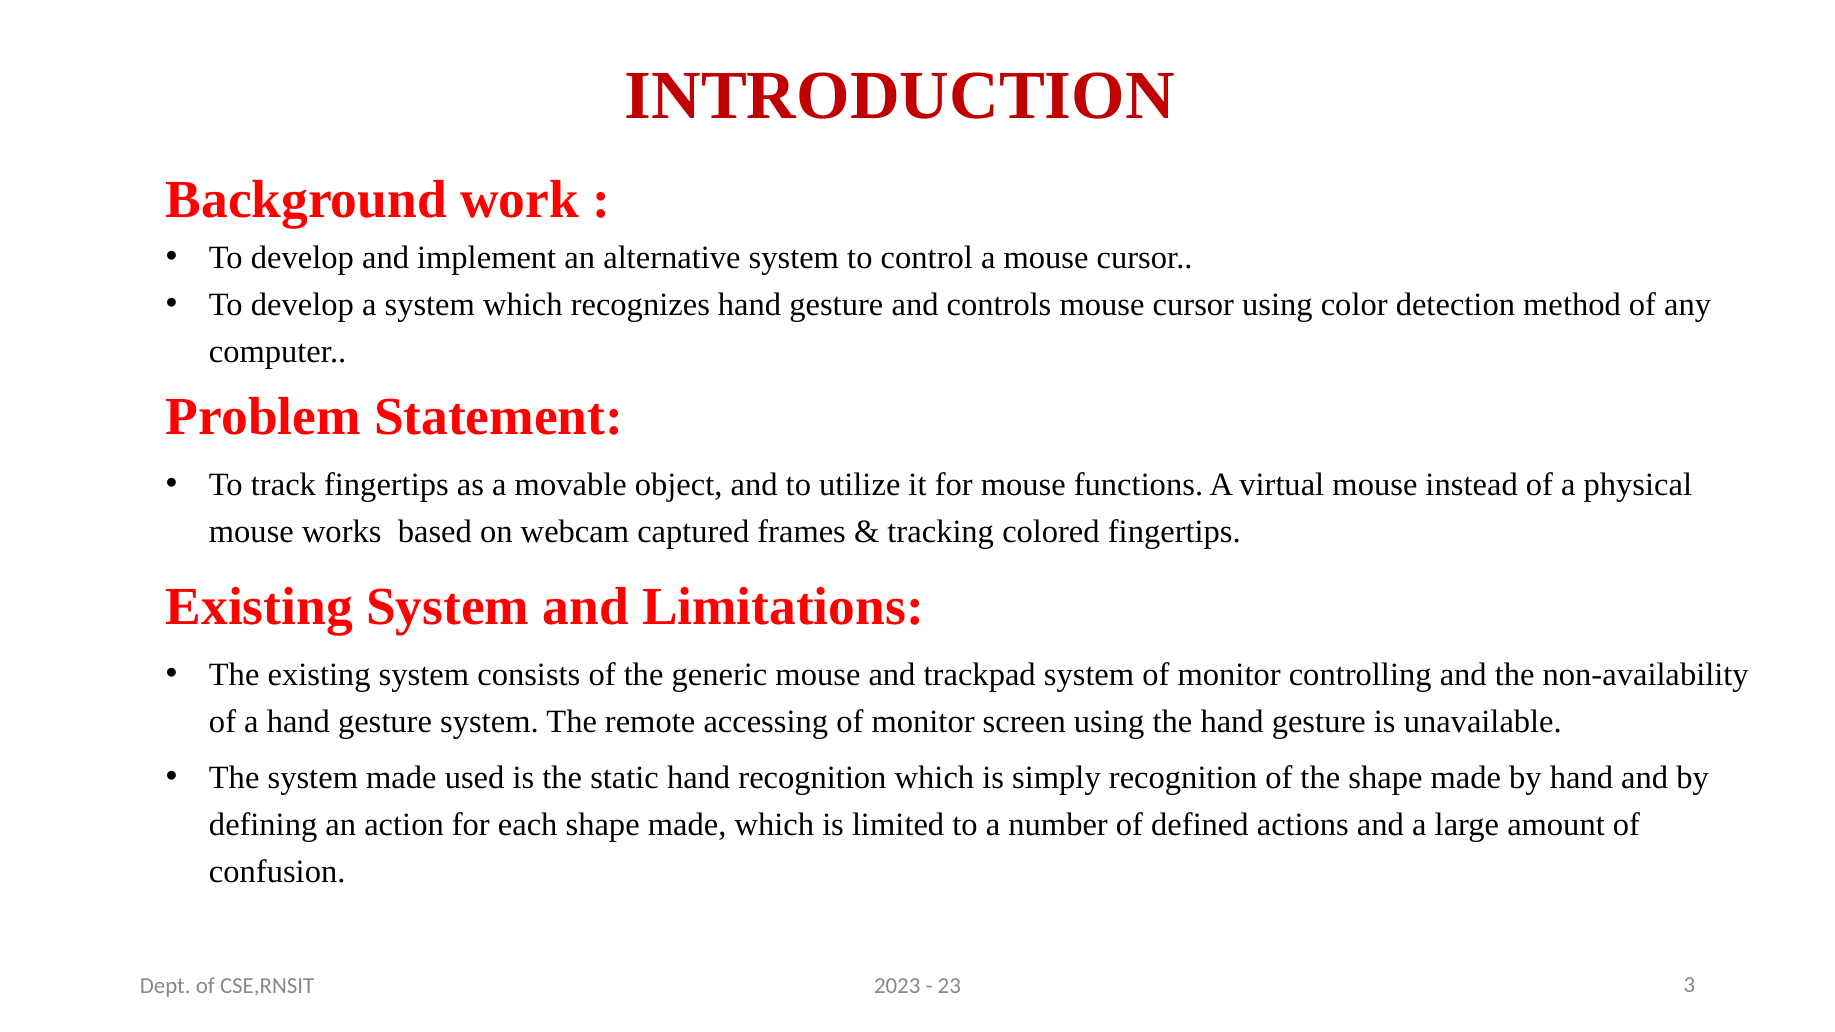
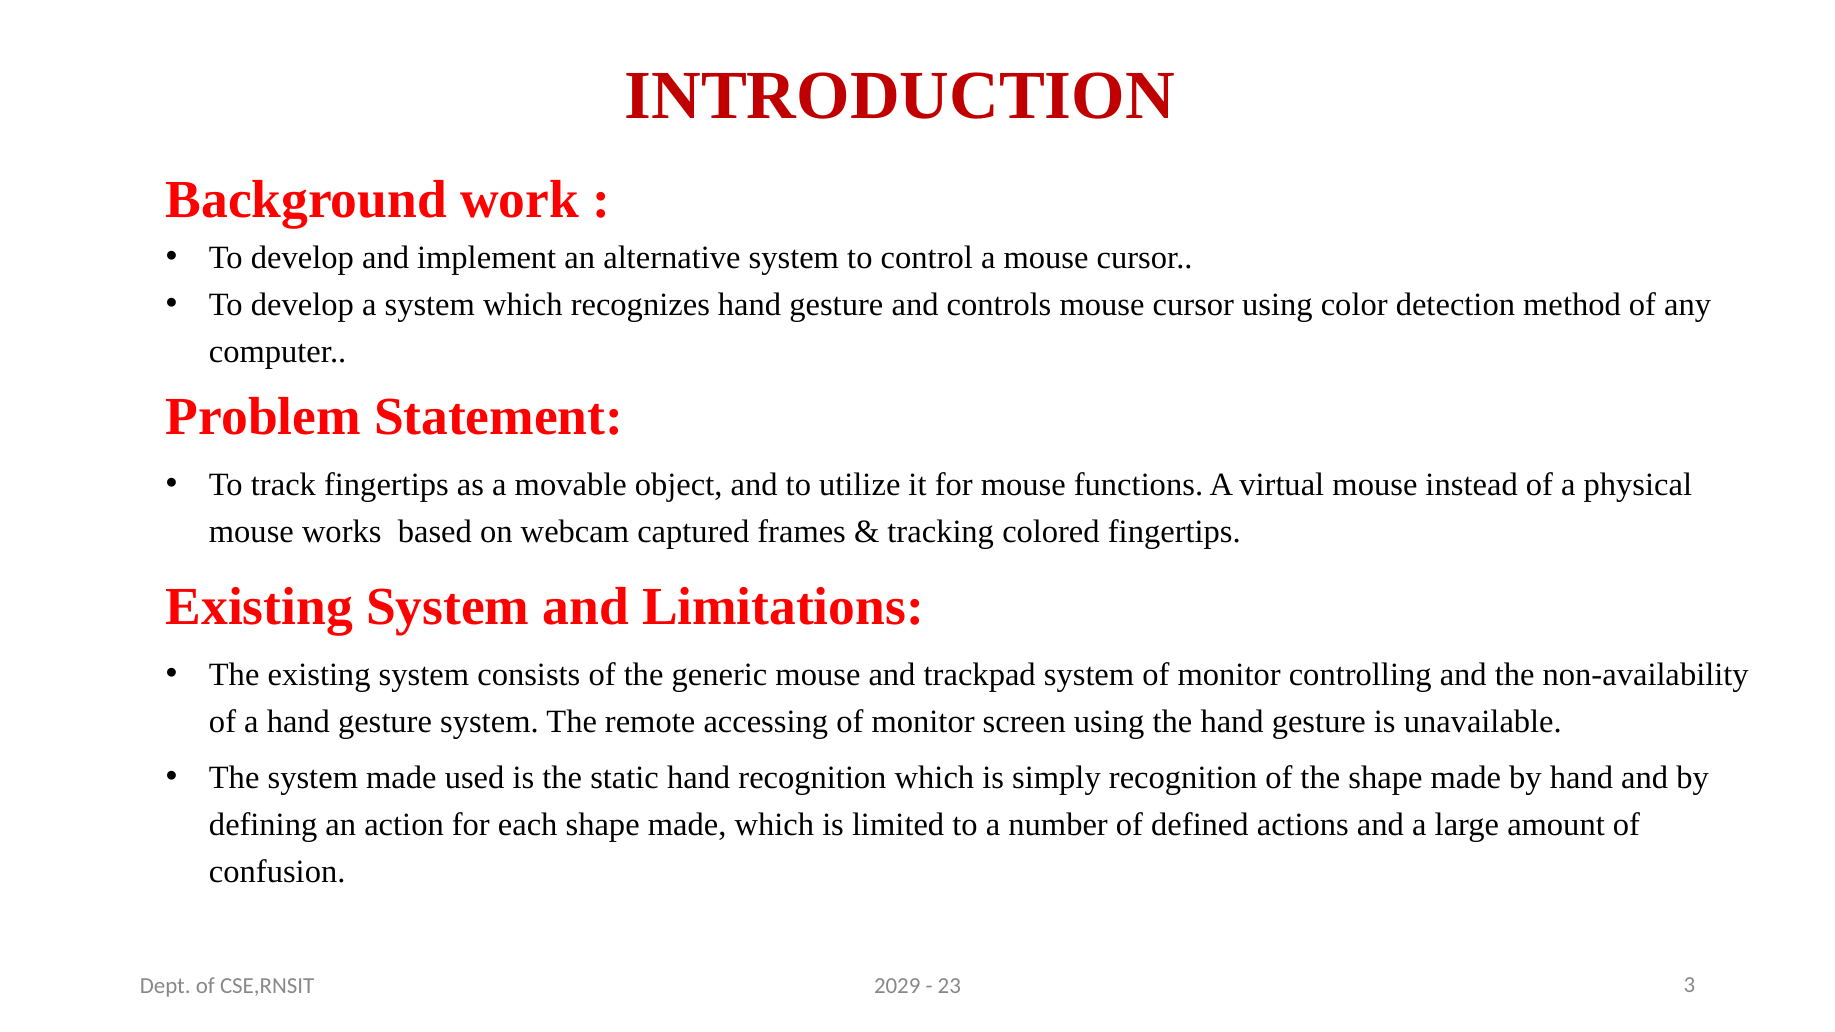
2023: 2023 -> 2029
